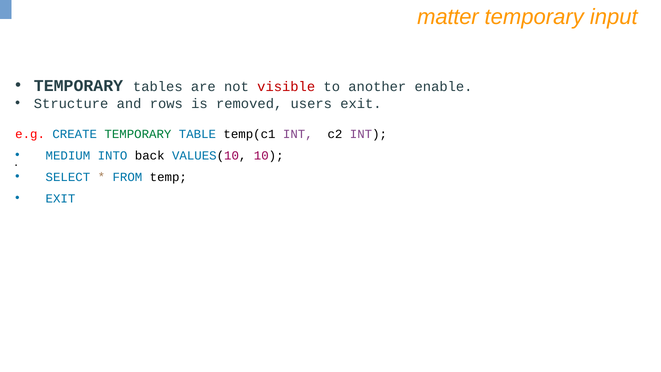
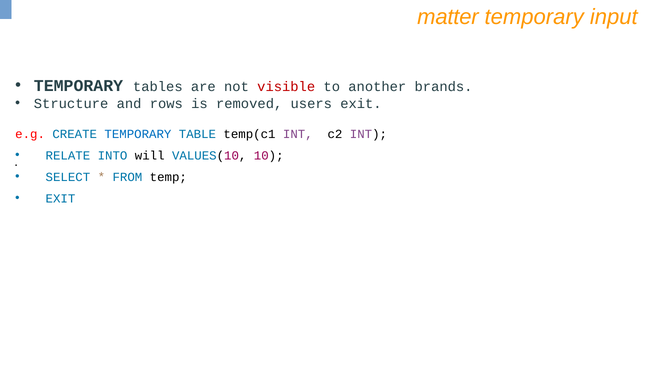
enable: enable -> brands
TEMPORARY at (138, 134) colour: green -> blue
MEDIUM: MEDIUM -> RELATE
back: back -> will
